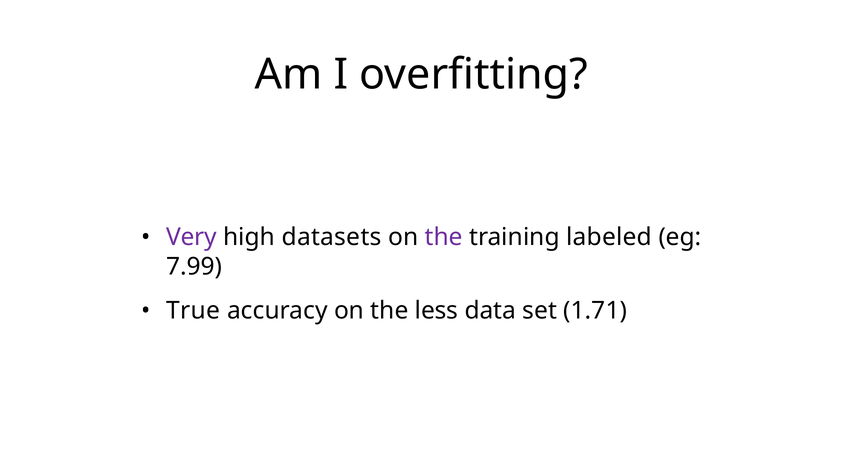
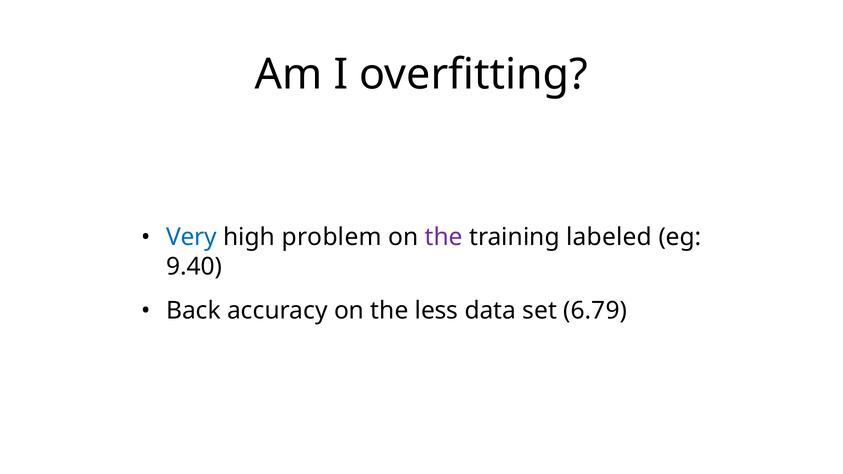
Very colour: purple -> blue
datasets: datasets -> problem
7.99: 7.99 -> 9.40
True: True -> Back
1.71: 1.71 -> 6.79
